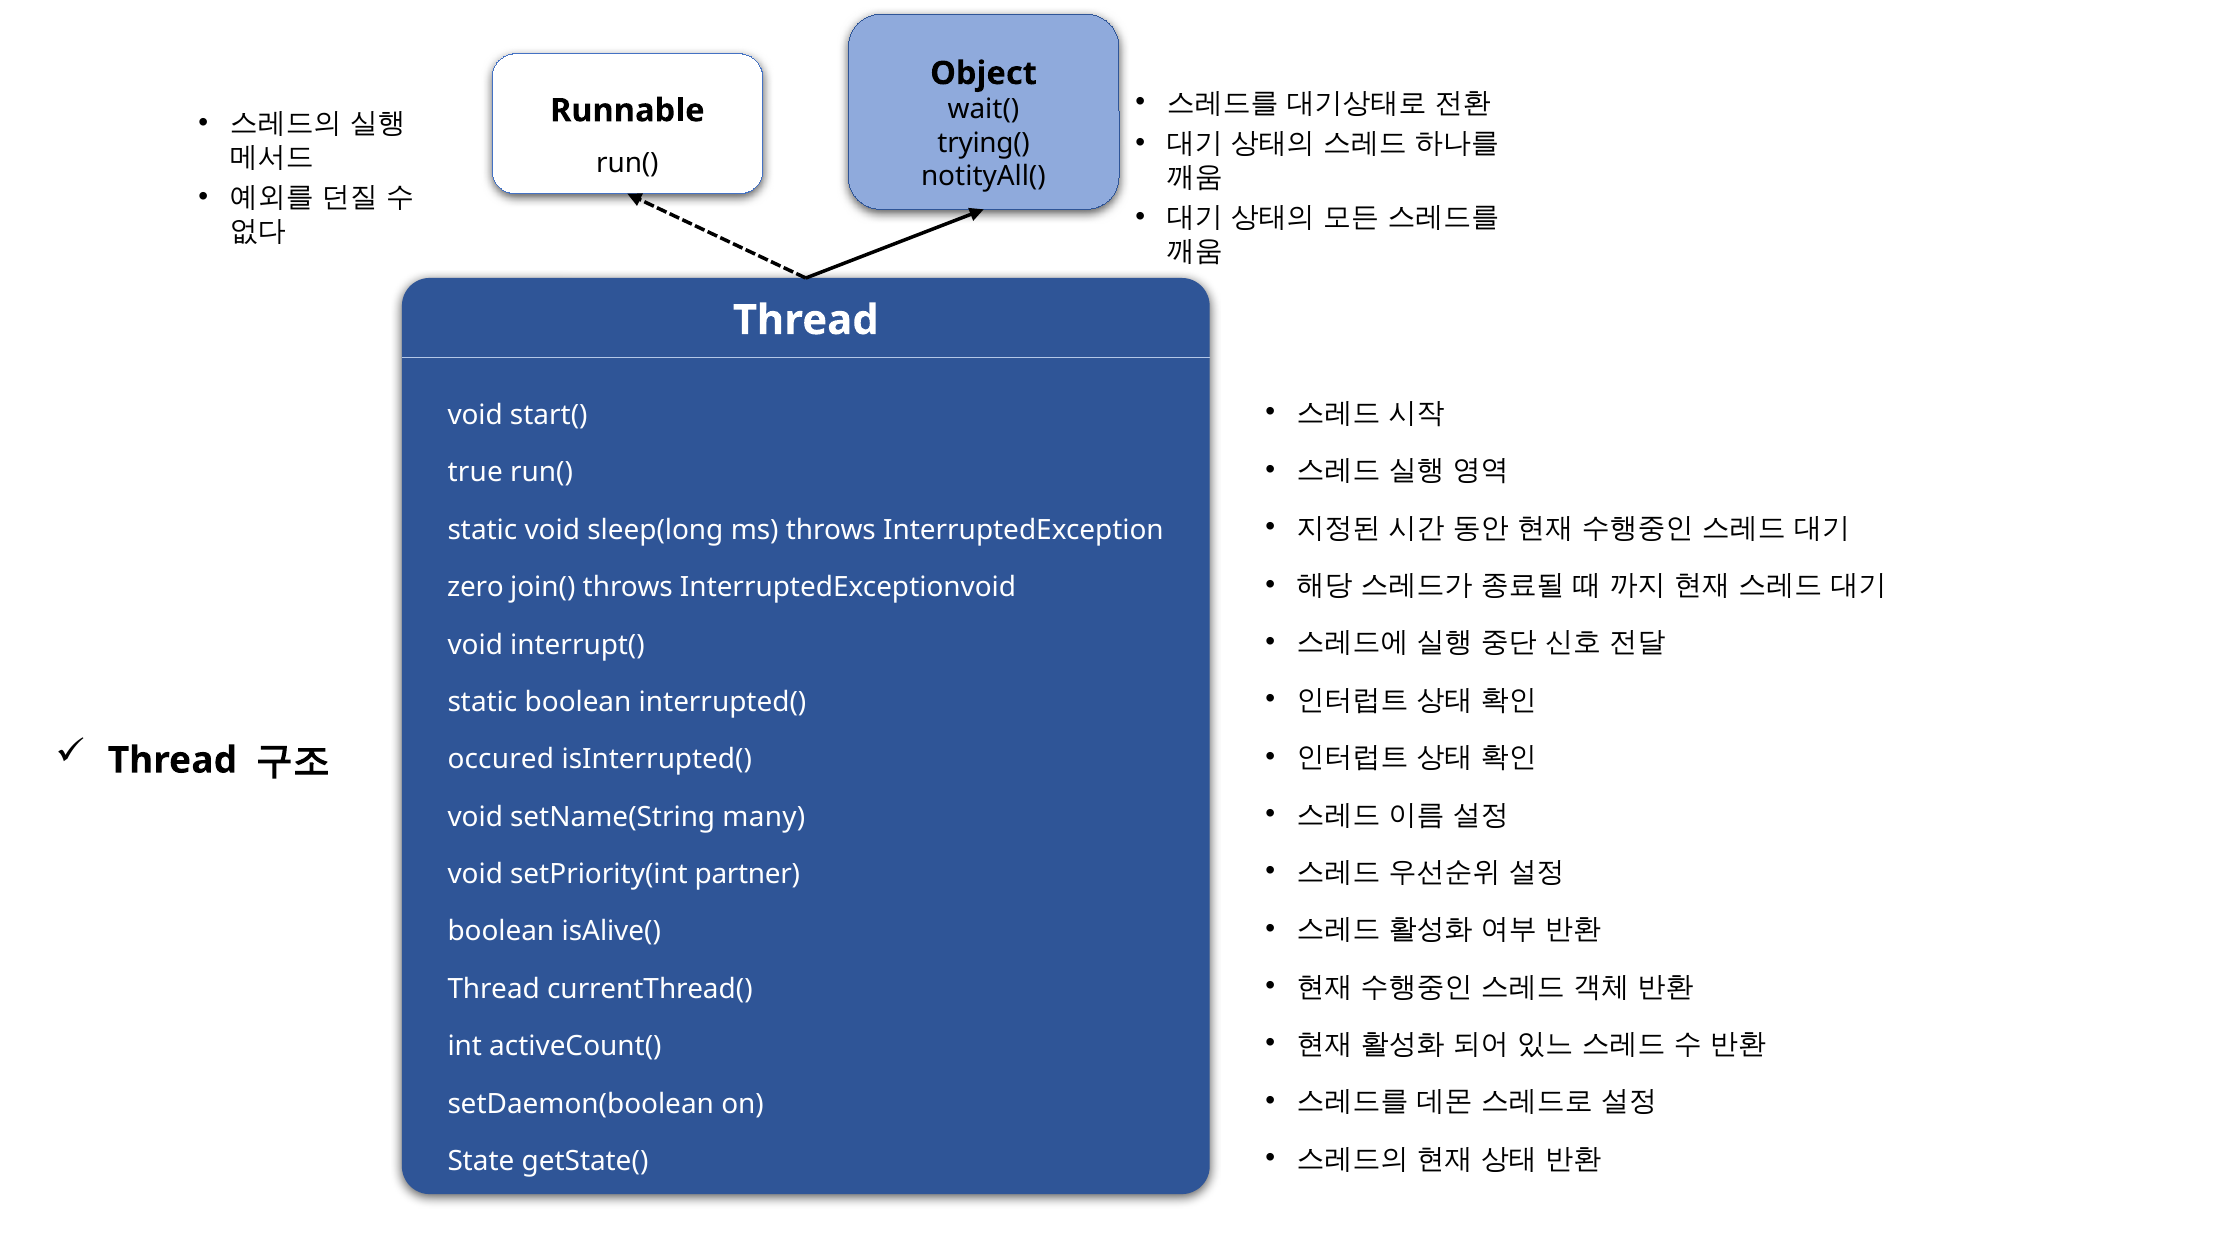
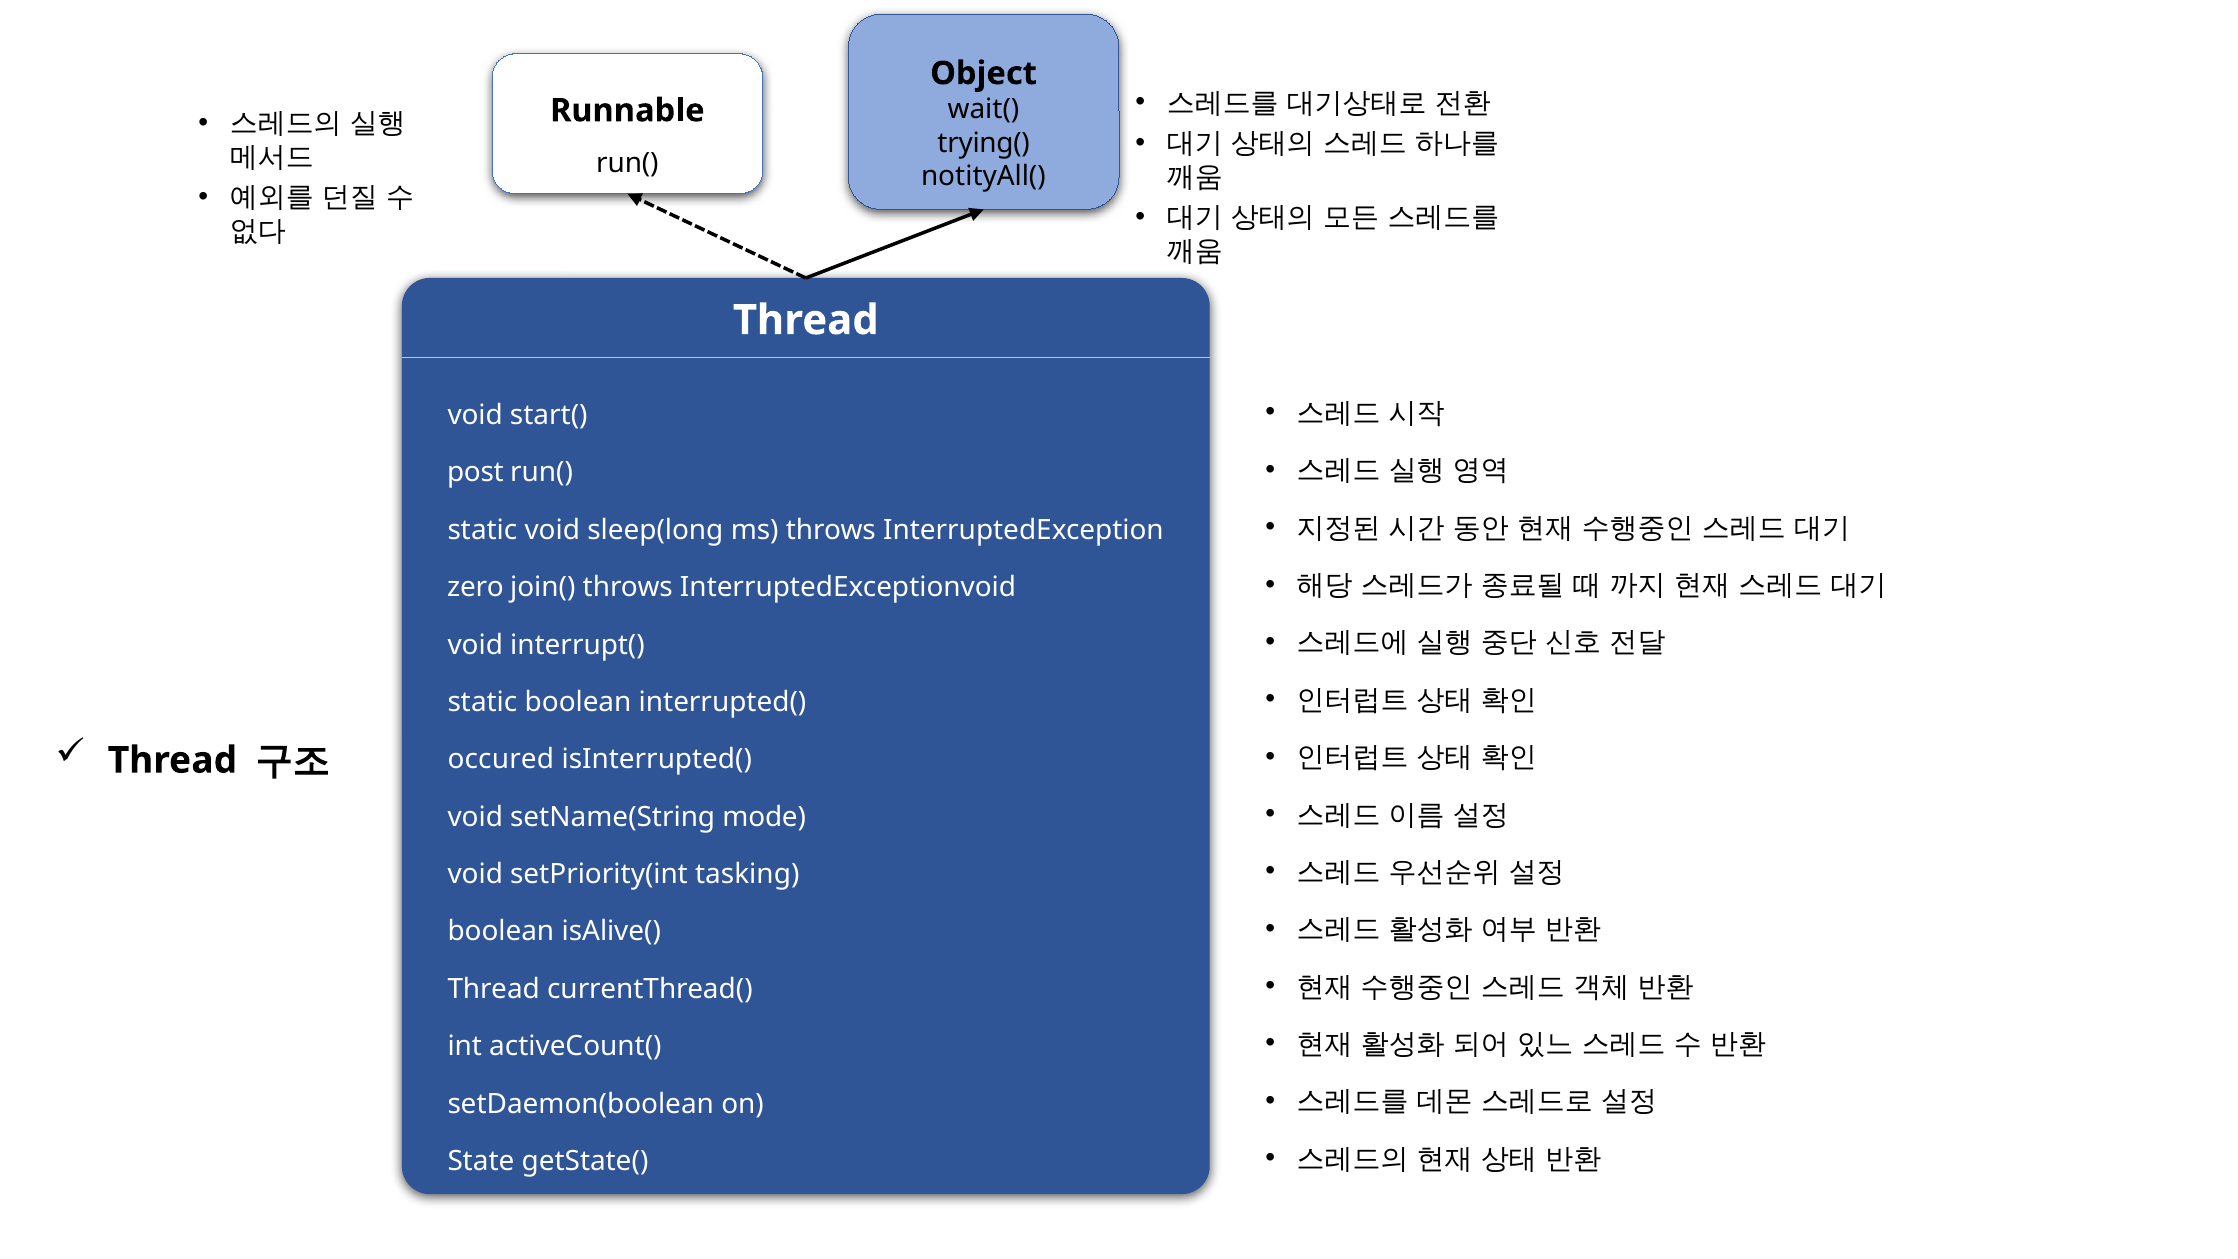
true: true -> post
many: many -> mode
partner: partner -> tasking
